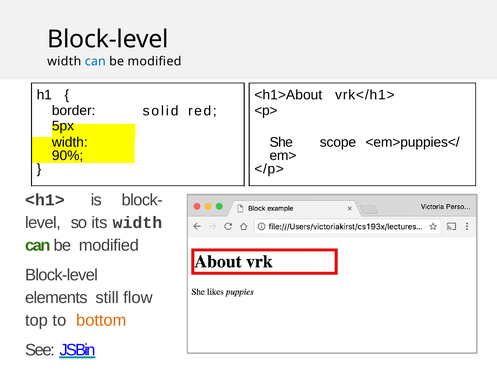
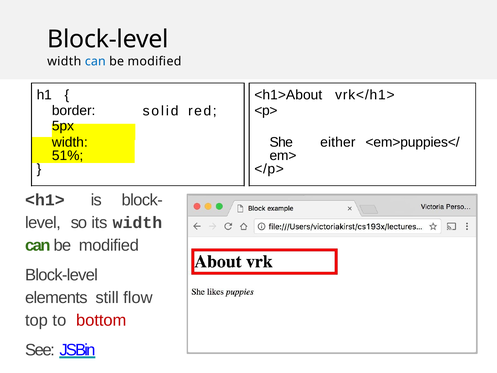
scope: scope -> either
90%: 90% -> 51%
bottom colour: orange -> red
